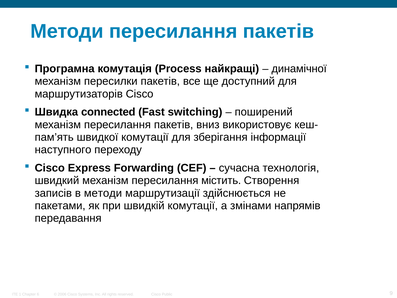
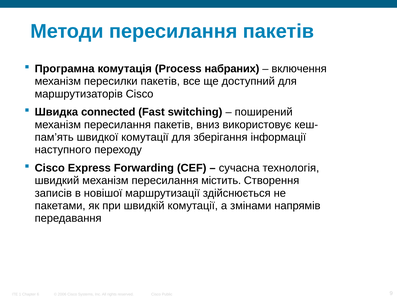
найкращі: найкращі -> набраних
динамічної: динамічної -> включення
в методи: методи -> новішої
